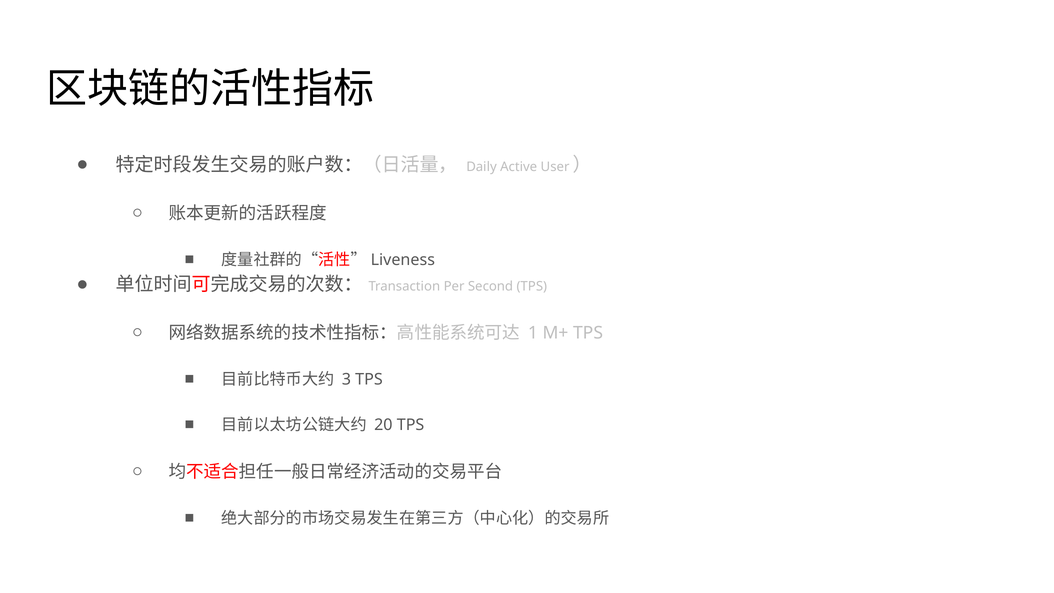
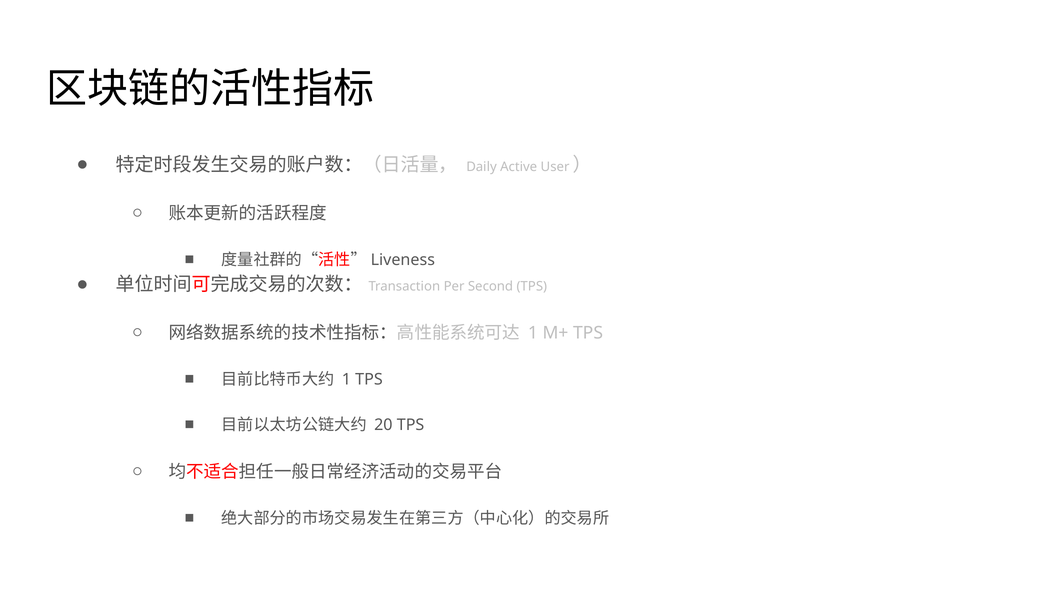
3 at (346, 379): 3 -> 1
